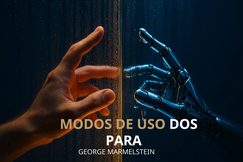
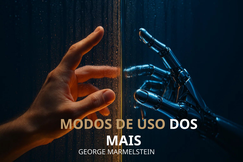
PARA: PARA -> MAIS
